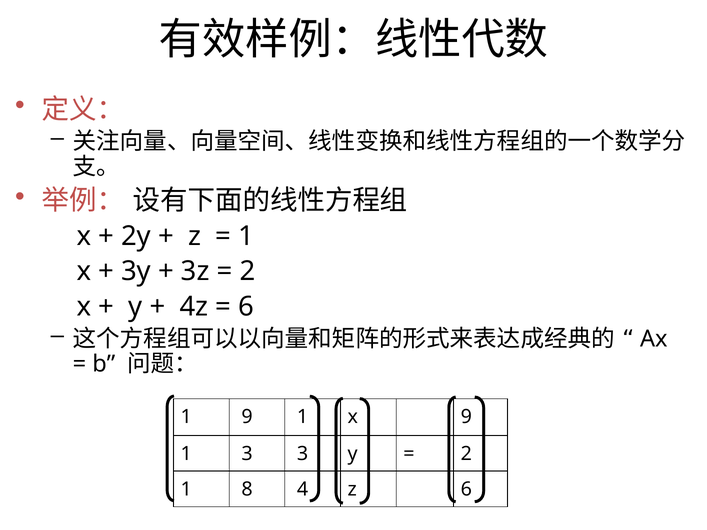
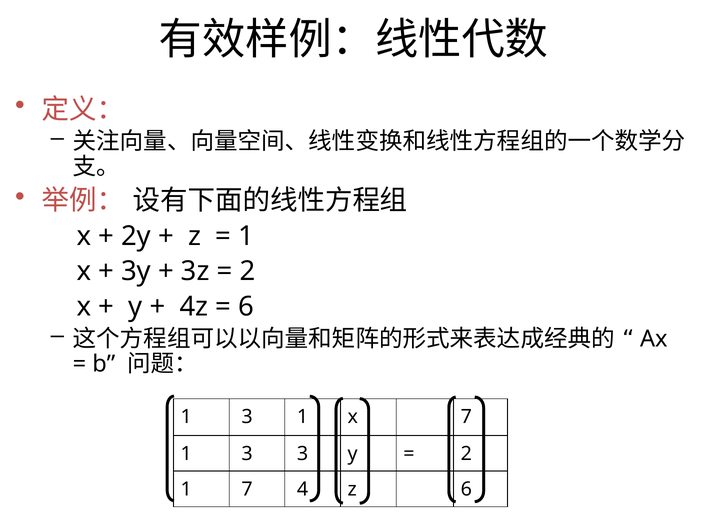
9 at (247, 417): 9 -> 3
x 9: 9 -> 7
1 8: 8 -> 7
